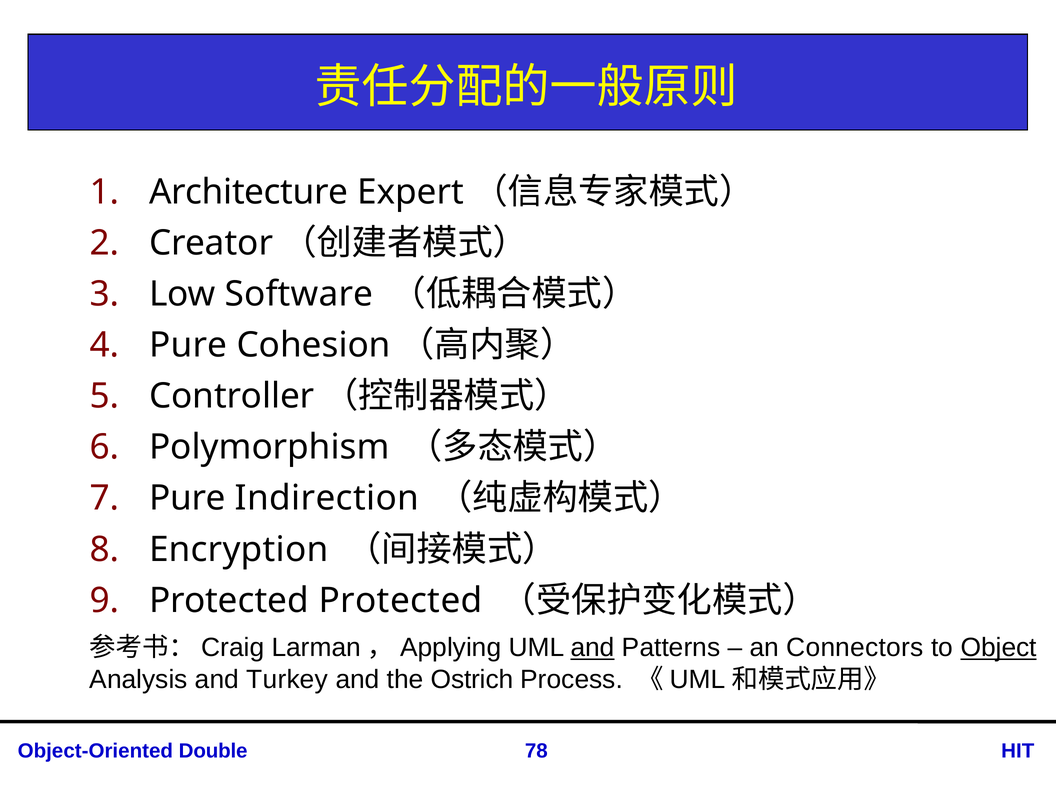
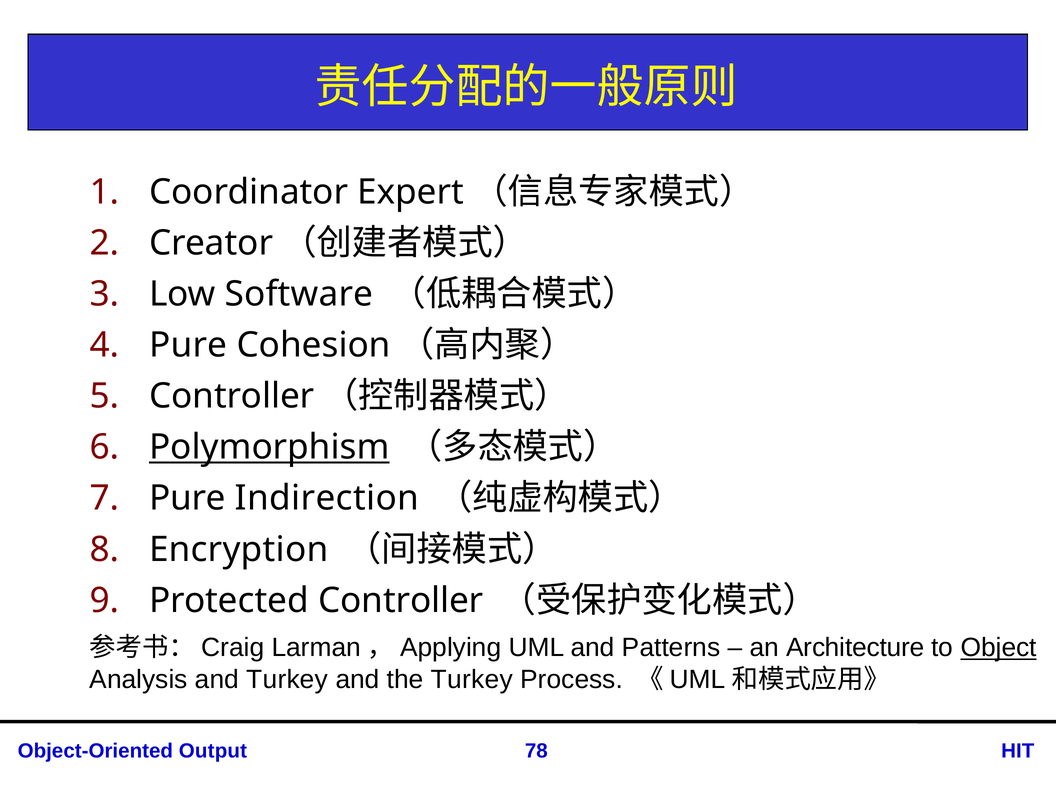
Architecture: Architecture -> Coordinator
Polymorphism underline: none -> present
Protected Protected: Protected -> Controller
and at (593, 648) underline: present -> none
Connectors: Connectors -> Architecture
the Ostrich: Ostrich -> Turkey
Double: Double -> Output
